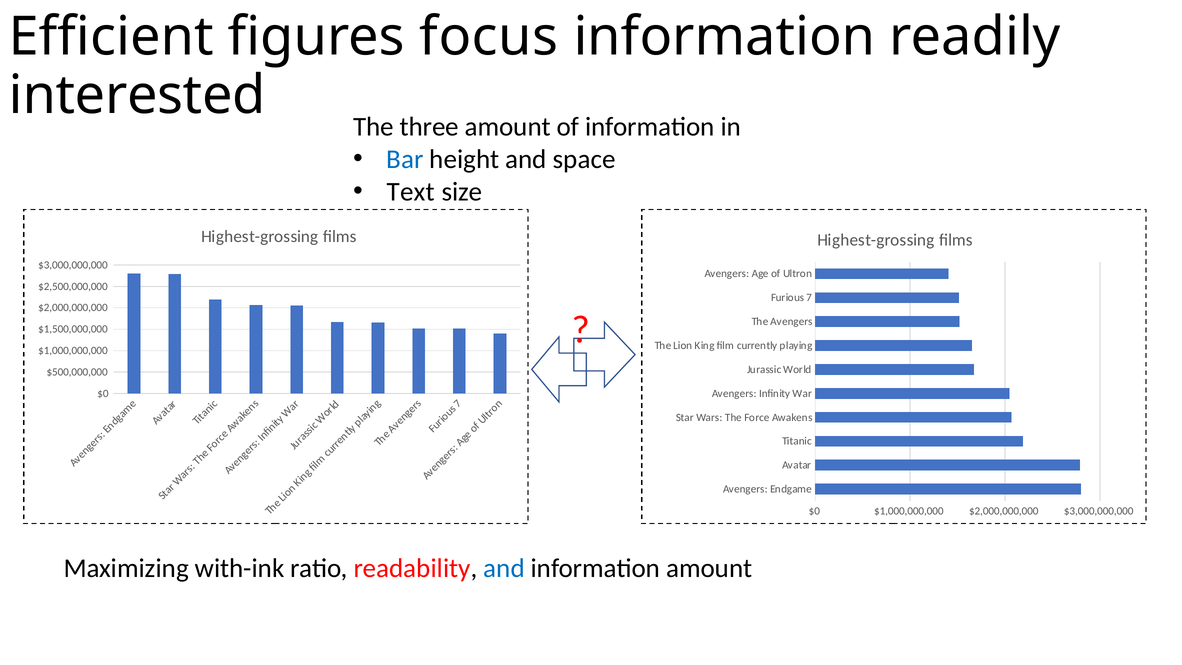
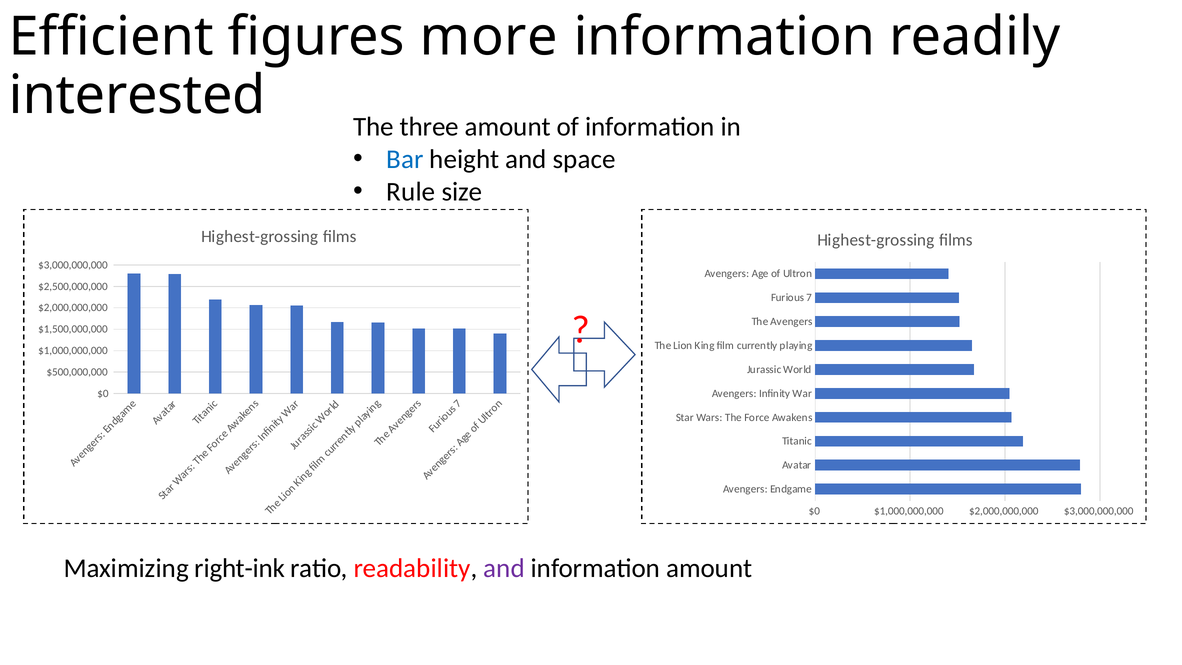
focus: focus -> more
Text: Text -> Rule
with-ink: with-ink -> right-ink
and at (504, 568) colour: blue -> purple
